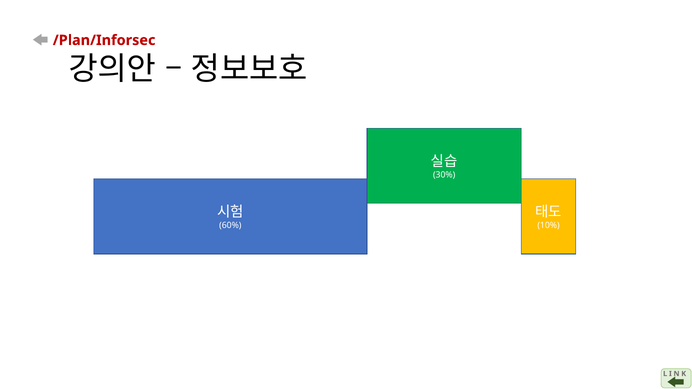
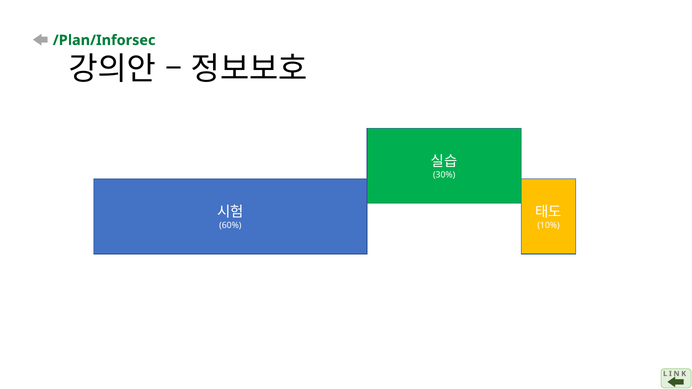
/Plan/Inforsec colour: red -> green
